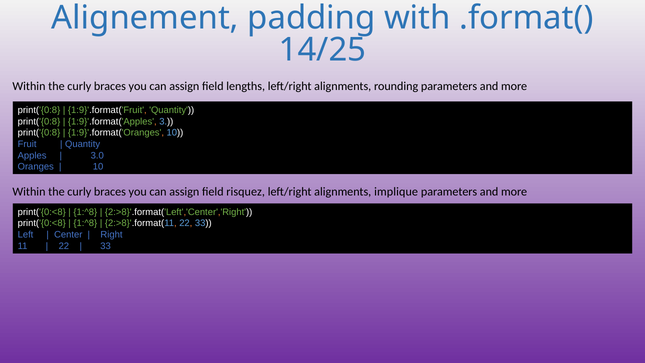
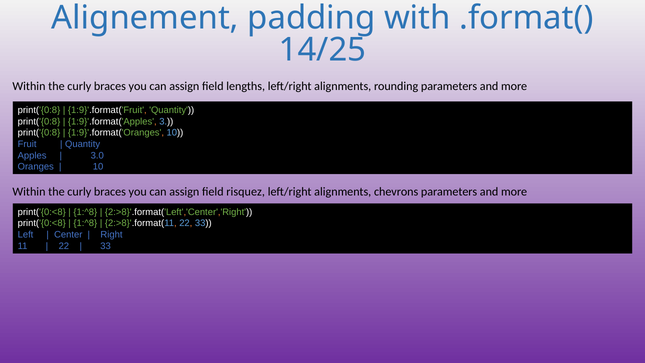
implique: implique -> chevrons
